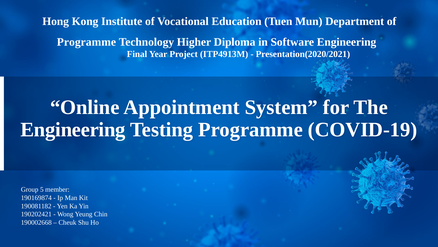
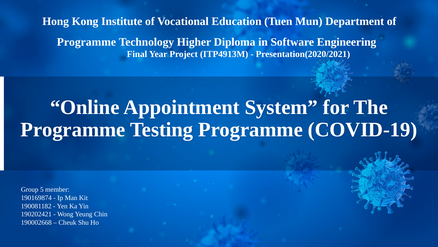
Engineering at (73, 129): Engineering -> Programme
